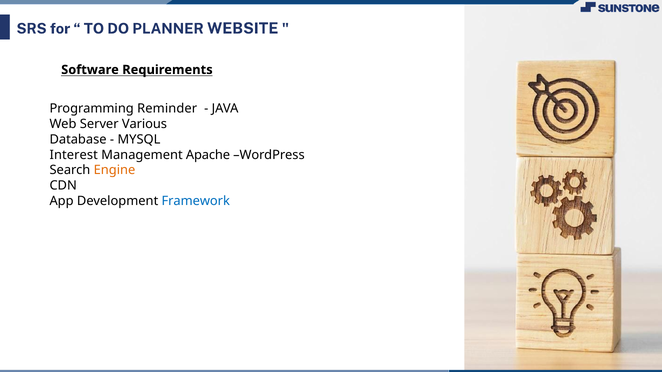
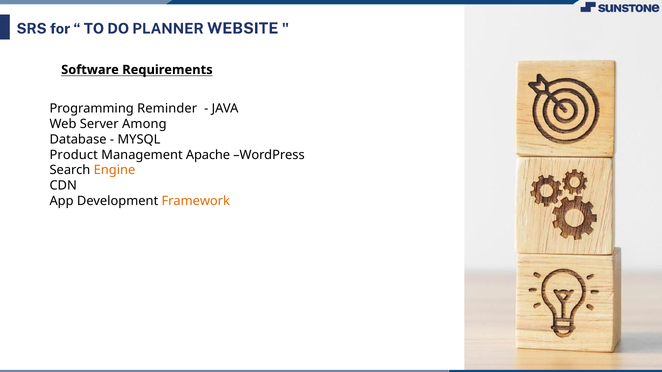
Various: Various -> Among
Interest: Interest -> Product
Framework colour: blue -> orange
